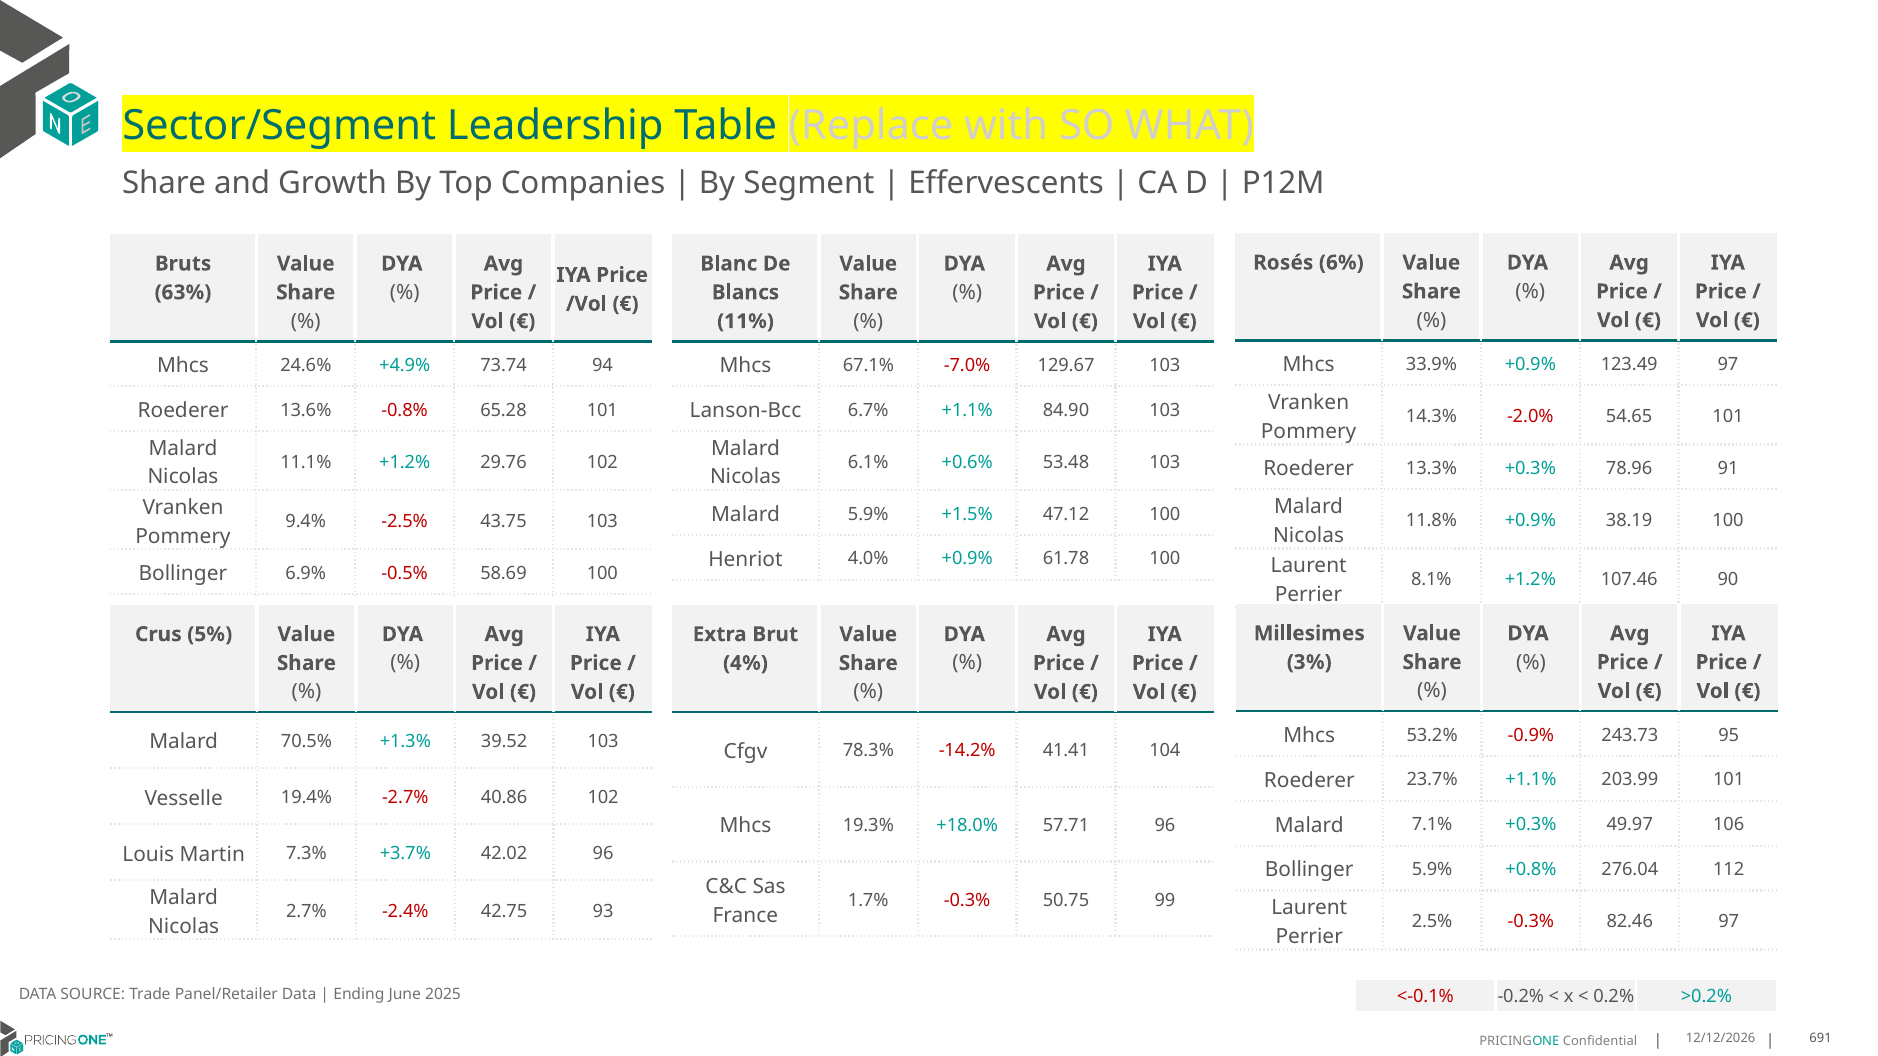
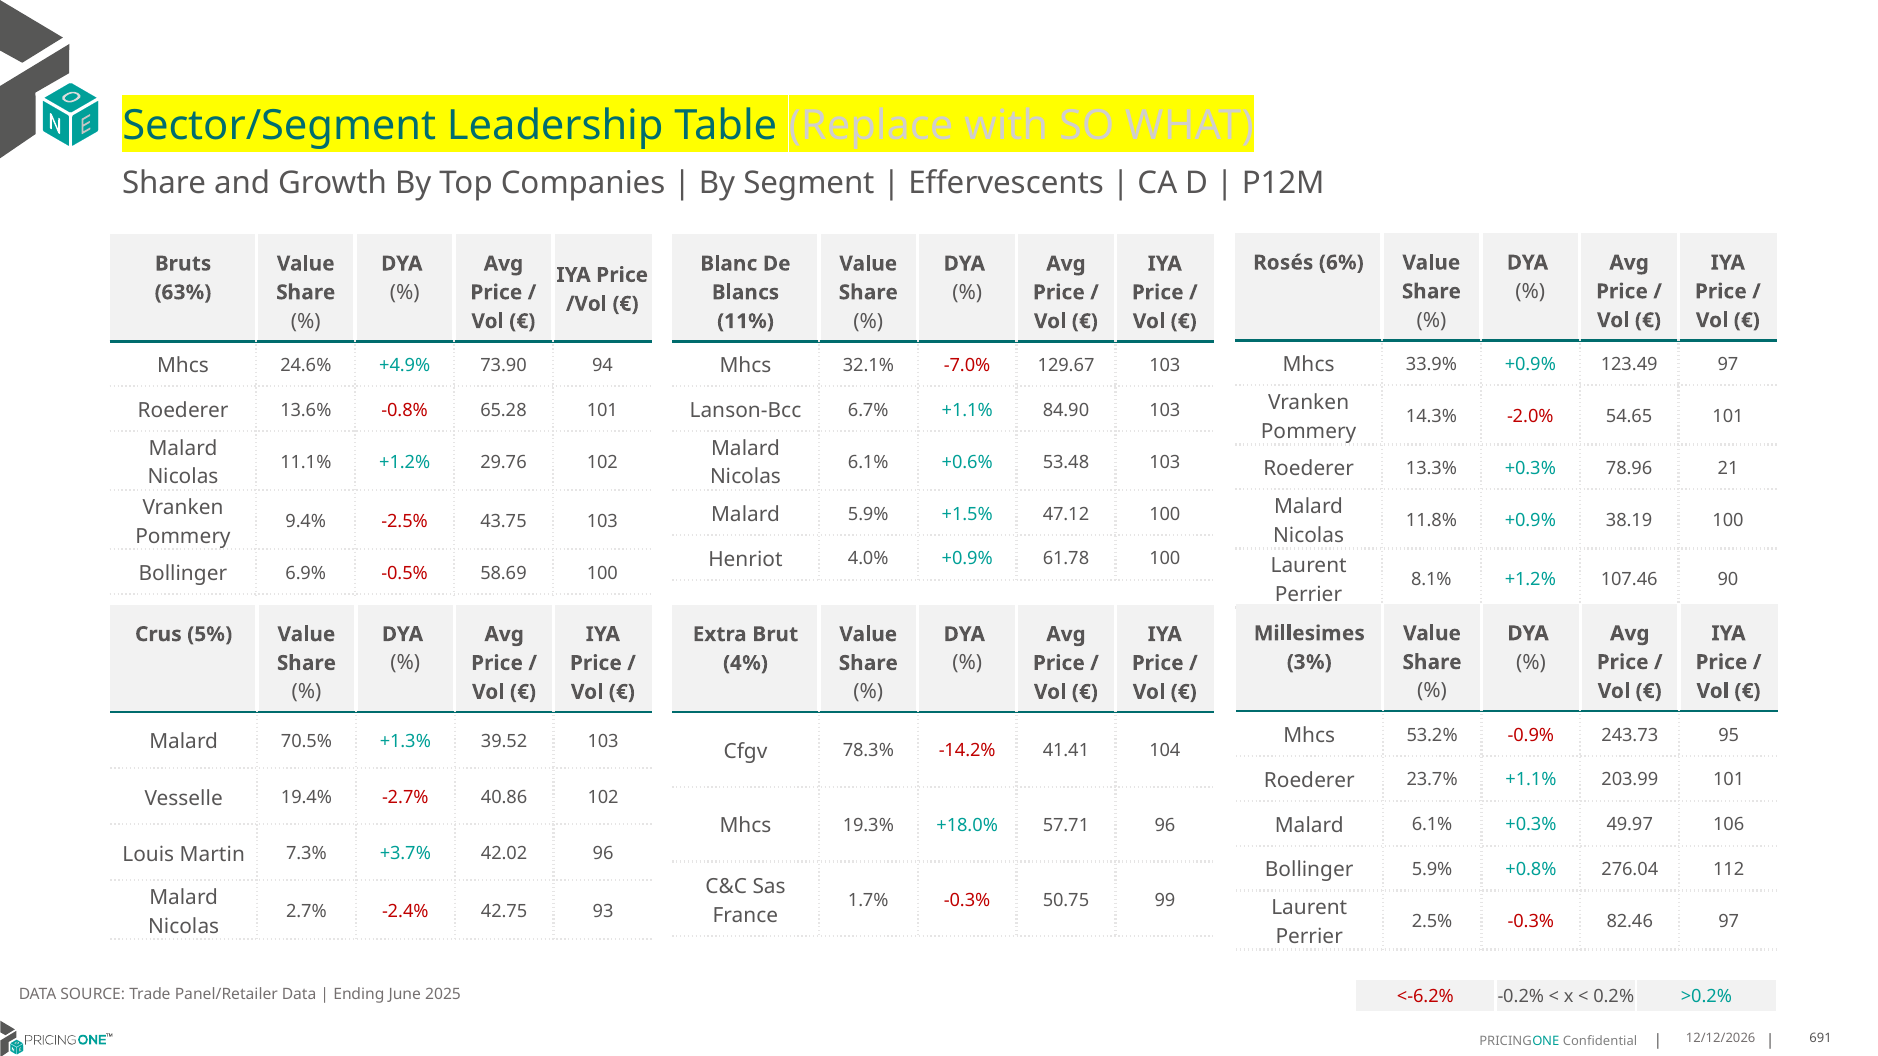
73.74: 73.74 -> 73.90
67.1%: 67.1% -> 32.1%
91: 91 -> 21
Malard 7.1%: 7.1% -> 6.1%
<-0.1%: <-0.1% -> <-6.2%
